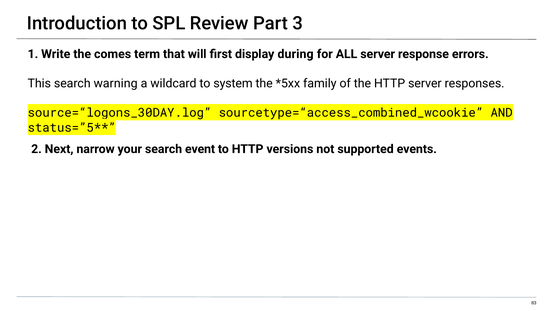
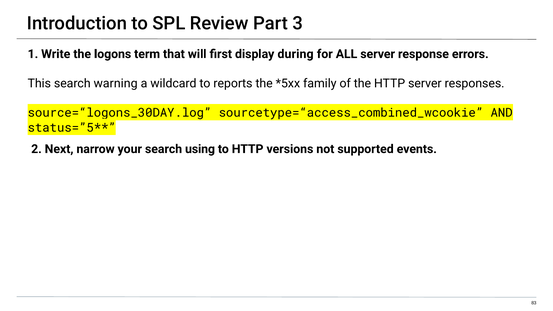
comes: comes -> logons
system: system -> reports
event: event -> using
